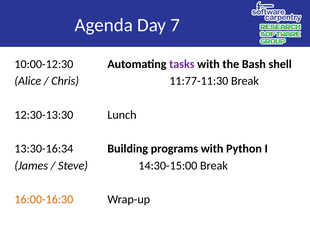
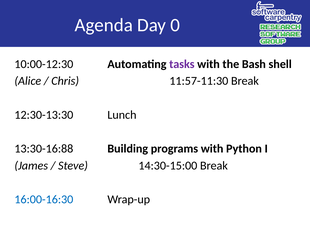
7: 7 -> 0
11:77-11:30: 11:77-11:30 -> 11:57-11:30
13:30-16:34: 13:30-16:34 -> 13:30-16:88
16:00-16:30 colour: orange -> blue
